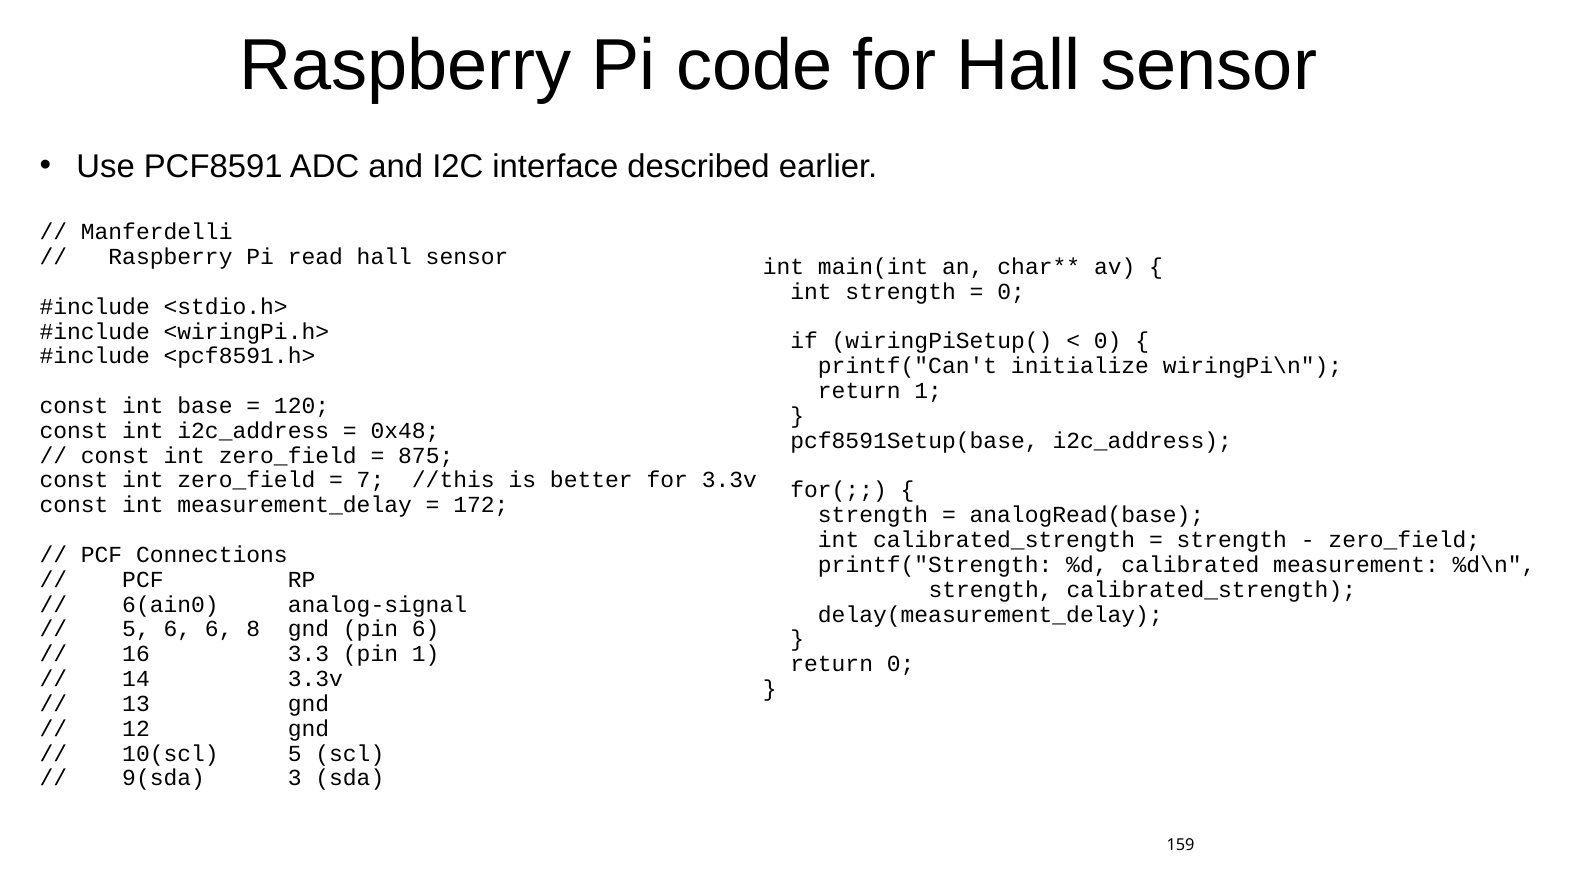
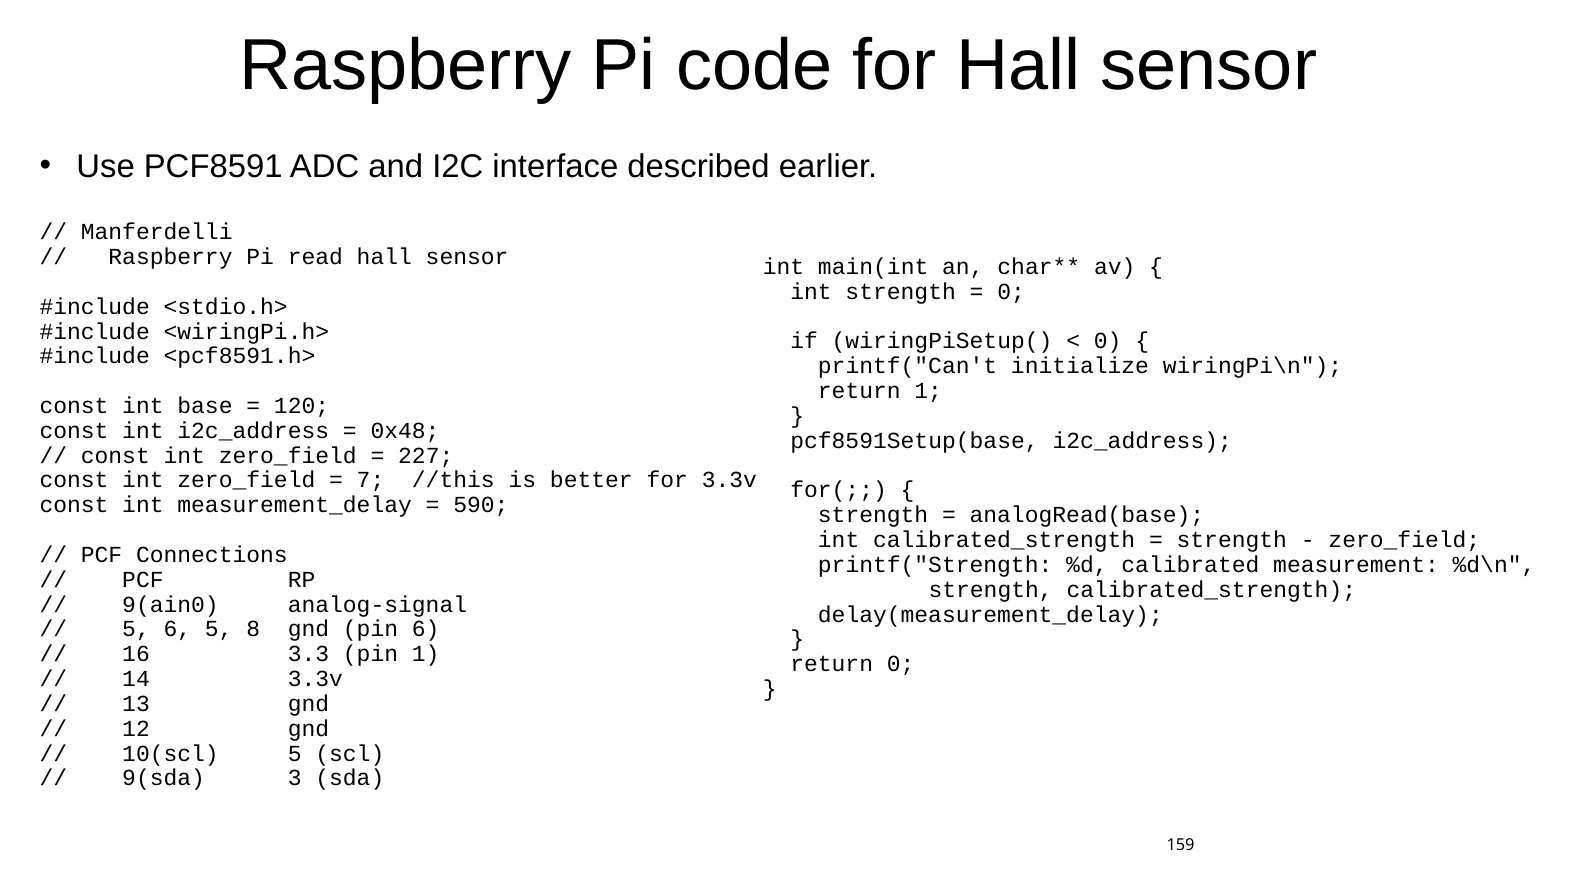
875: 875 -> 227
172: 172 -> 590
6(ain0: 6(ain0 -> 9(ain0
6 6: 6 -> 5
